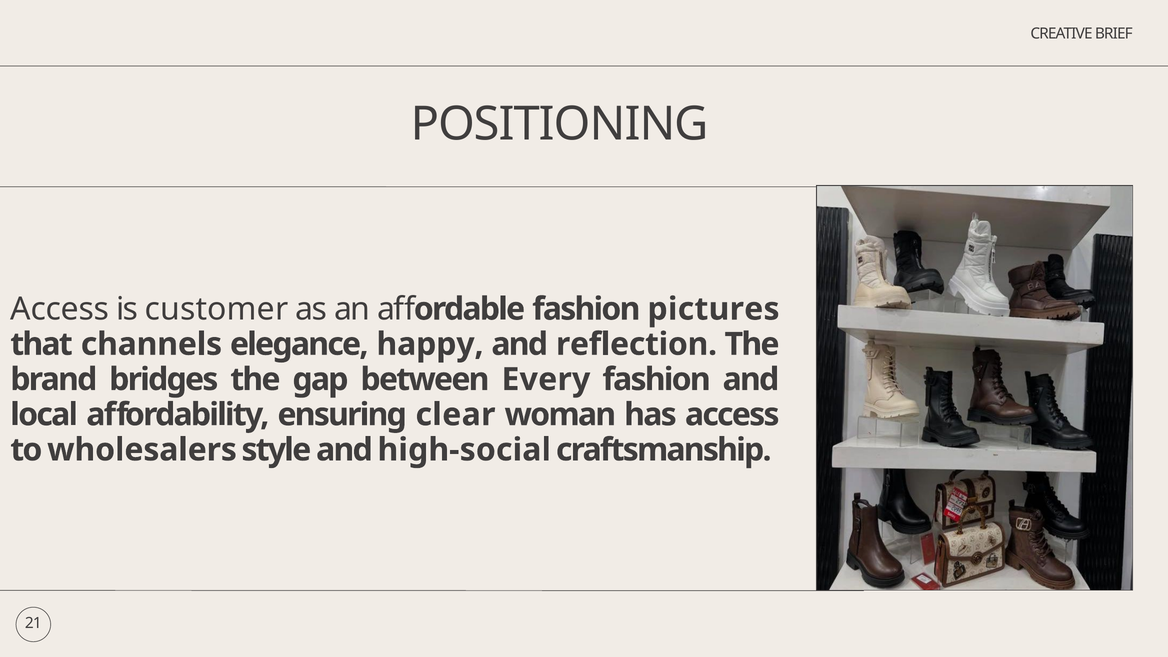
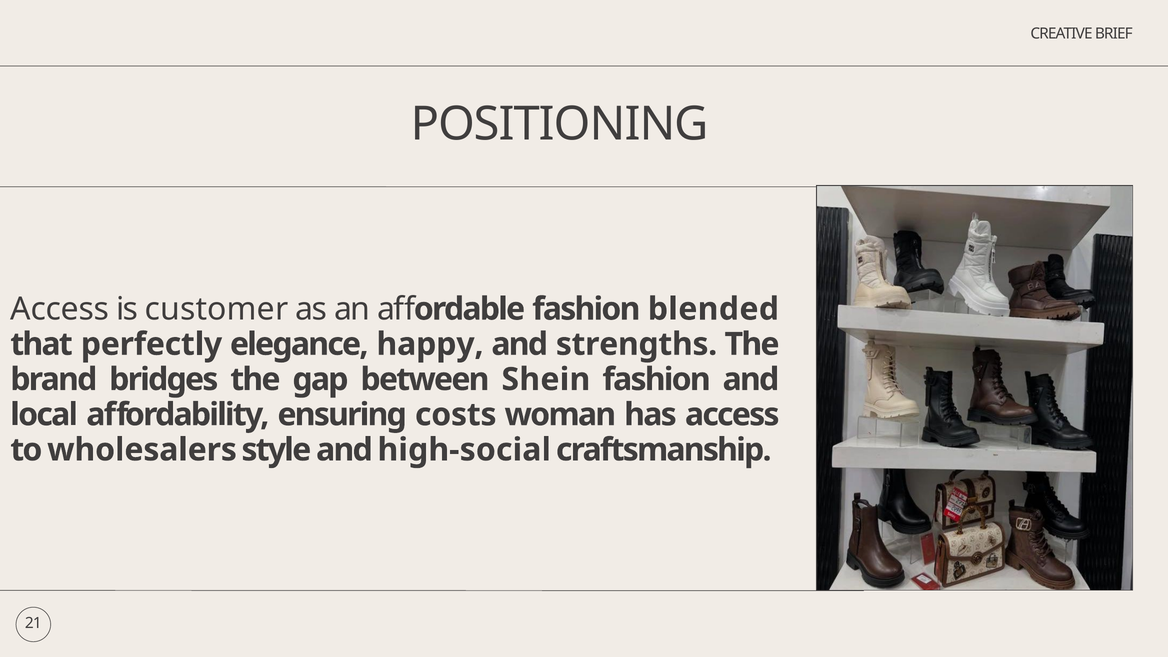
pictures: pictures -> blended
channels: channels -> perfectly
reflection: reflection -> strengths
Every: Every -> Shein
clear: clear -> costs
